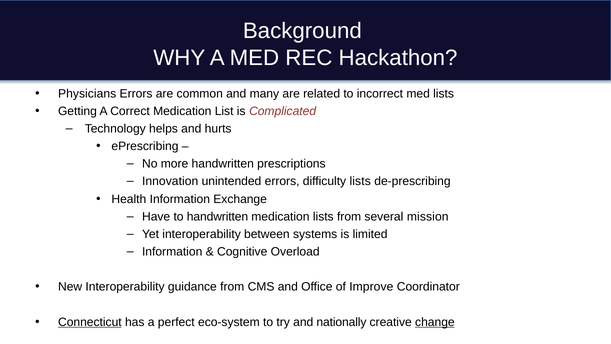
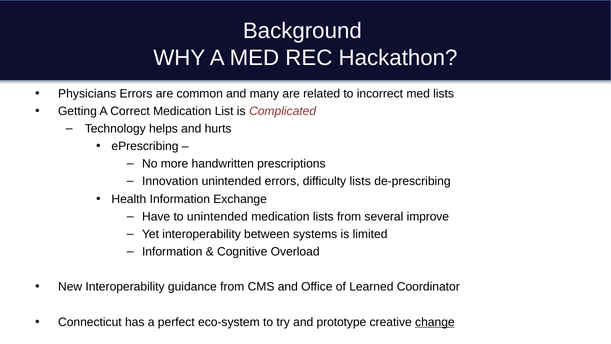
to handwritten: handwritten -> unintended
mission: mission -> improve
Improve: Improve -> Learned
Connecticut underline: present -> none
nationally: nationally -> prototype
